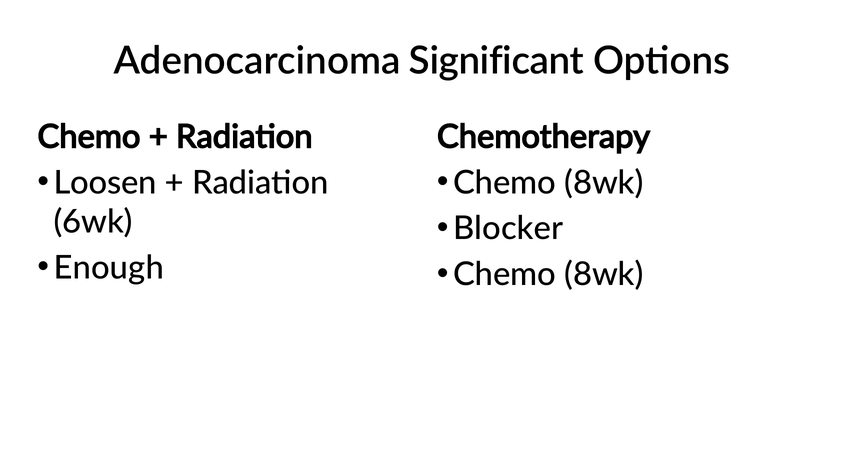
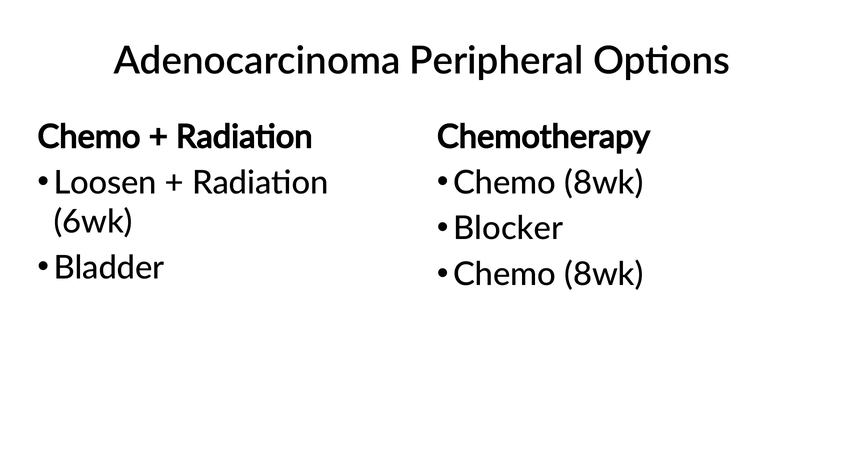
Significant: Significant -> Peripheral
Enough: Enough -> Bladder
